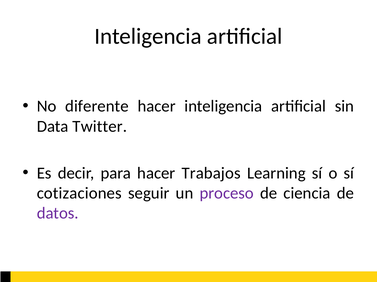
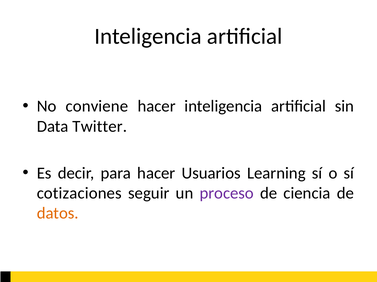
diferente: diferente -> conviene
Trabajos: Trabajos -> Usuarios
datos colour: purple -> orange
